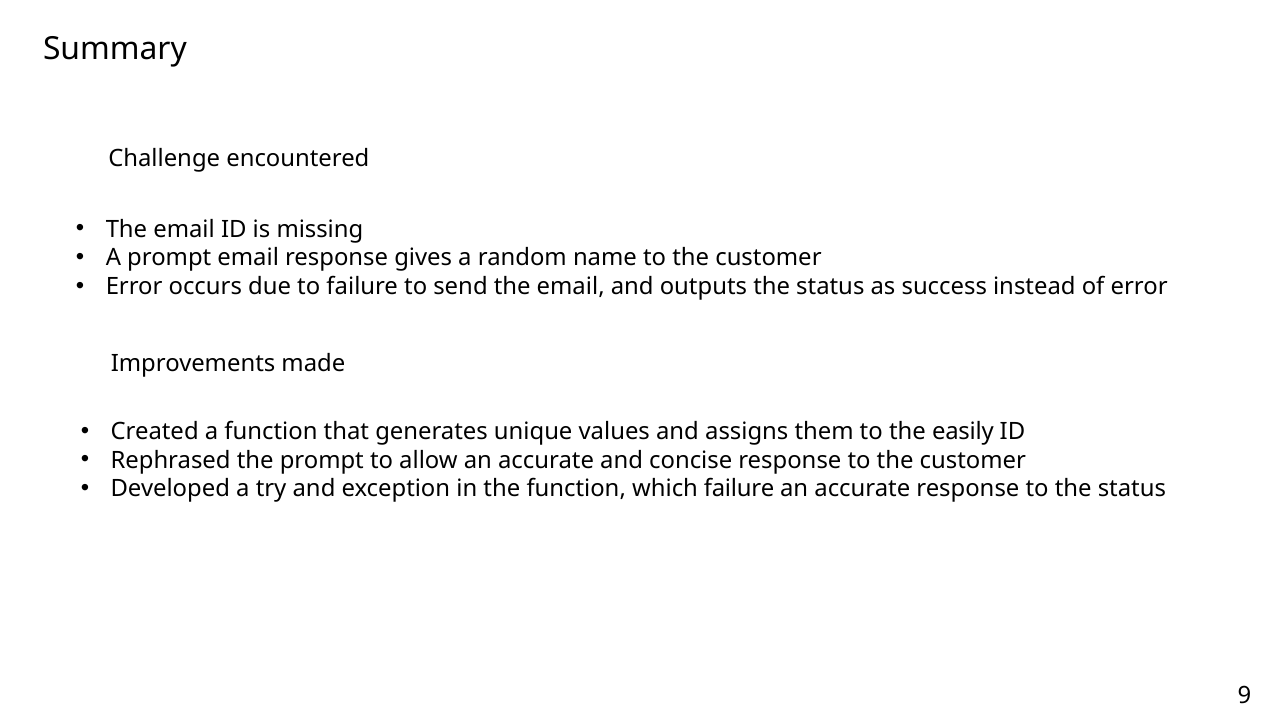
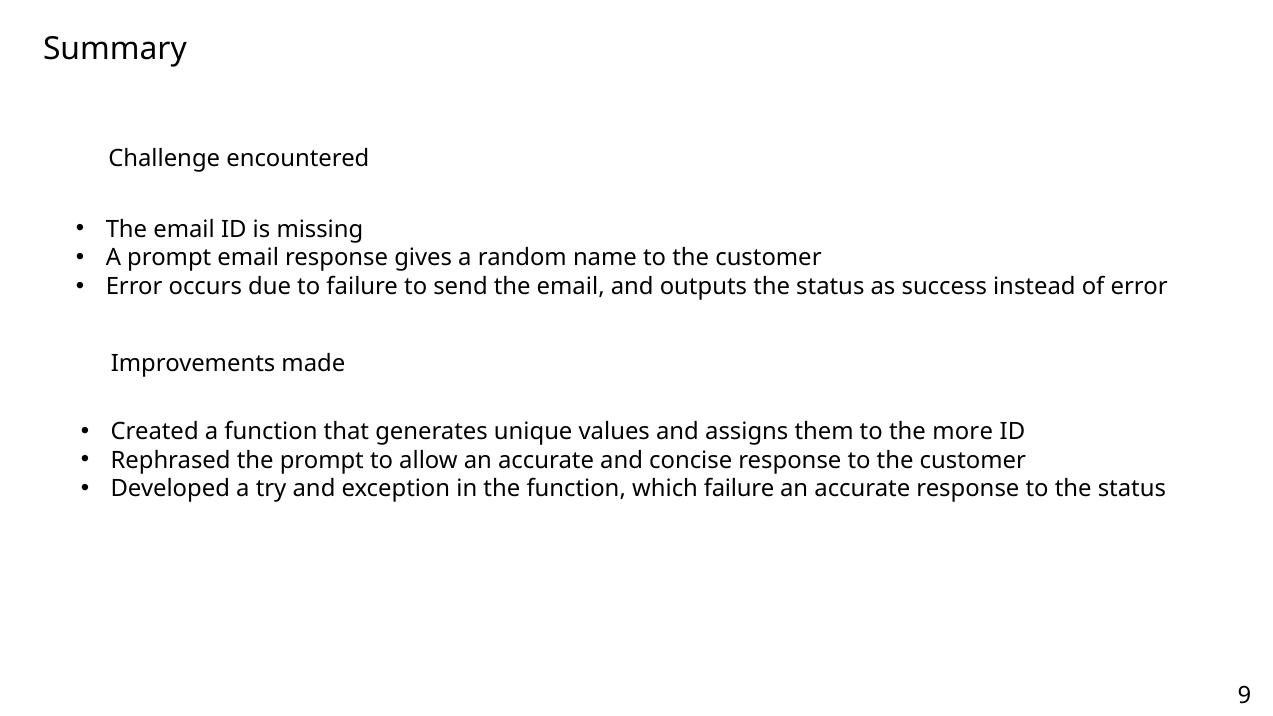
easily: easily -> more
